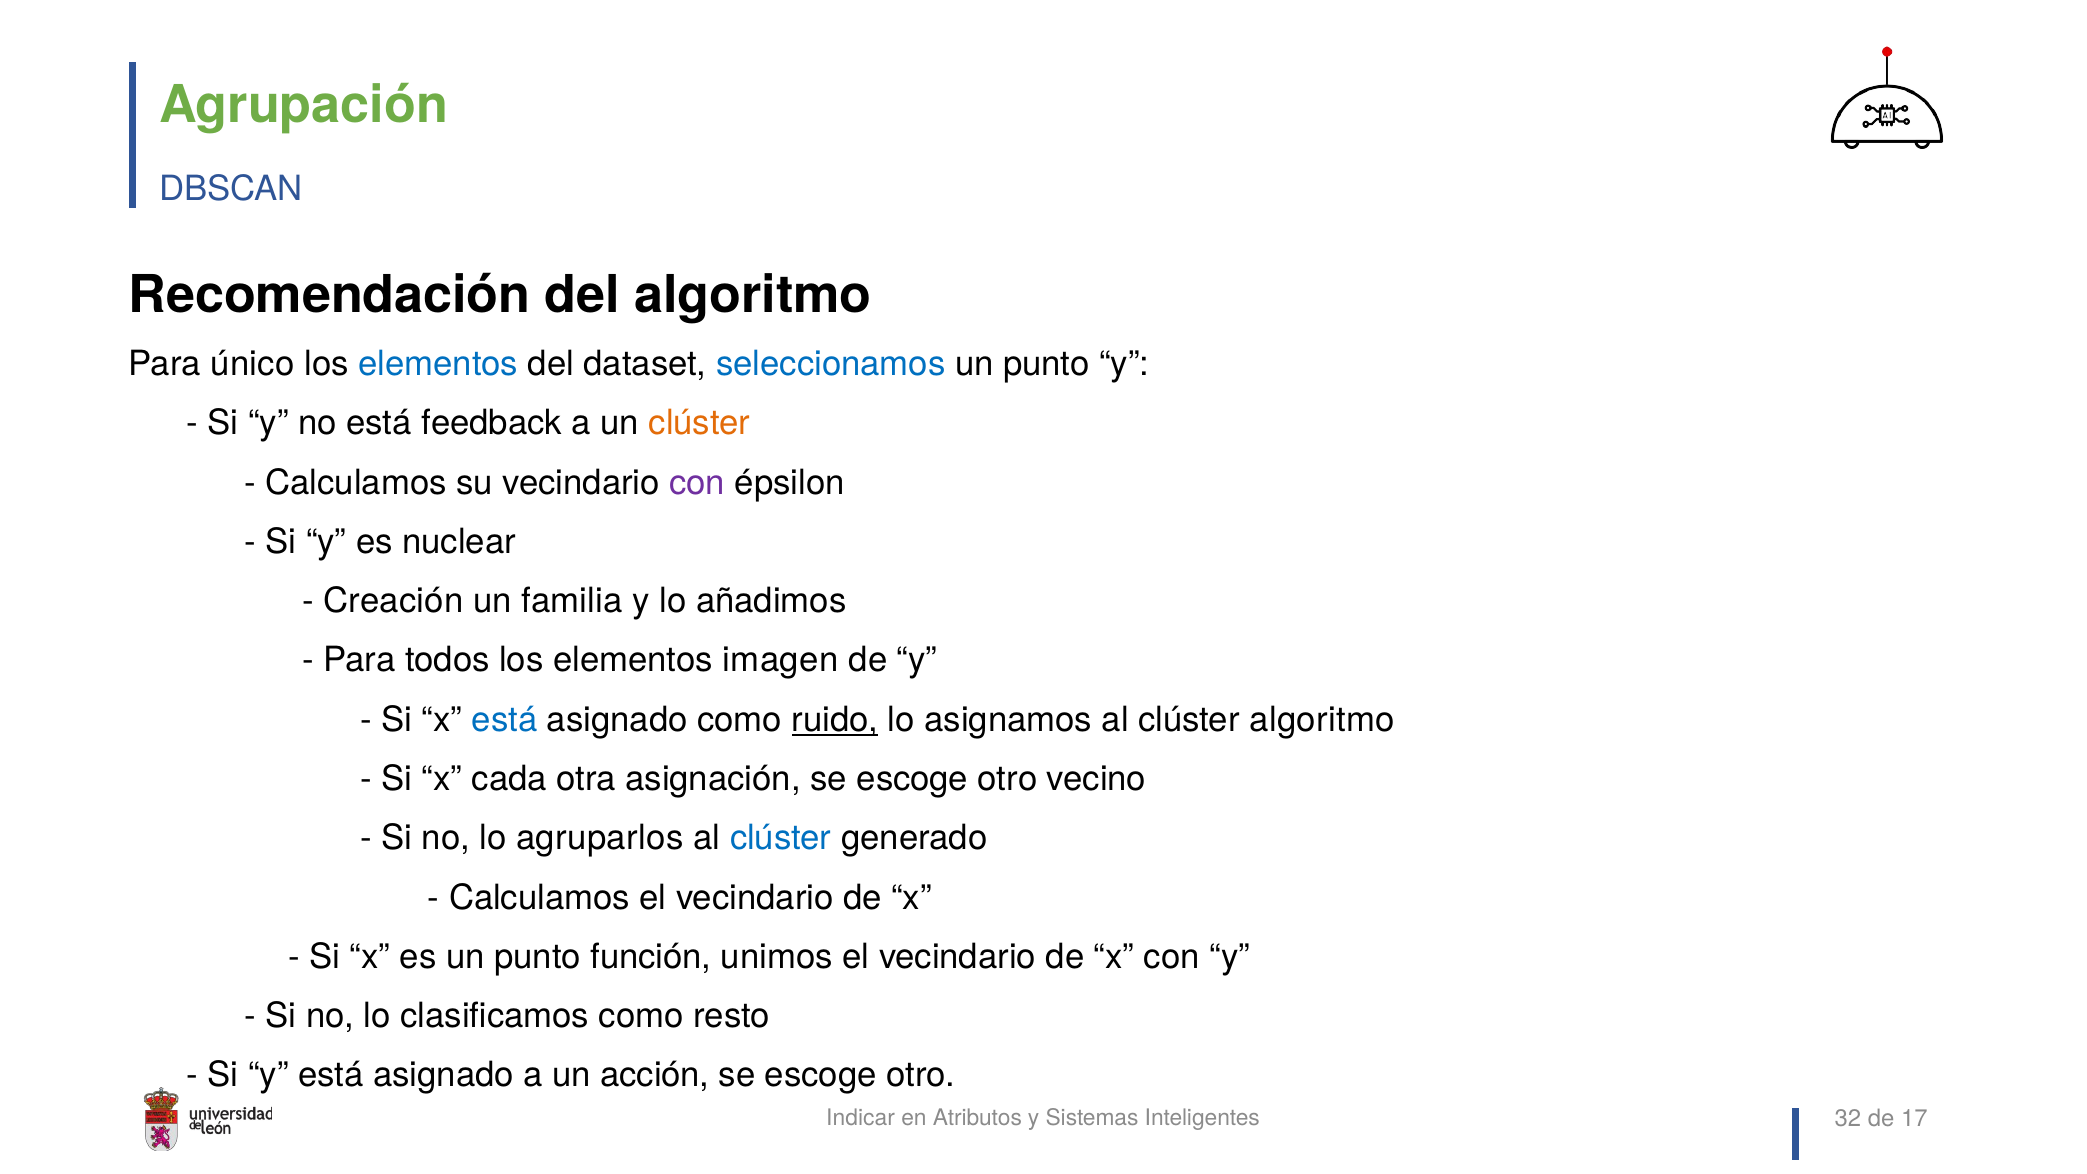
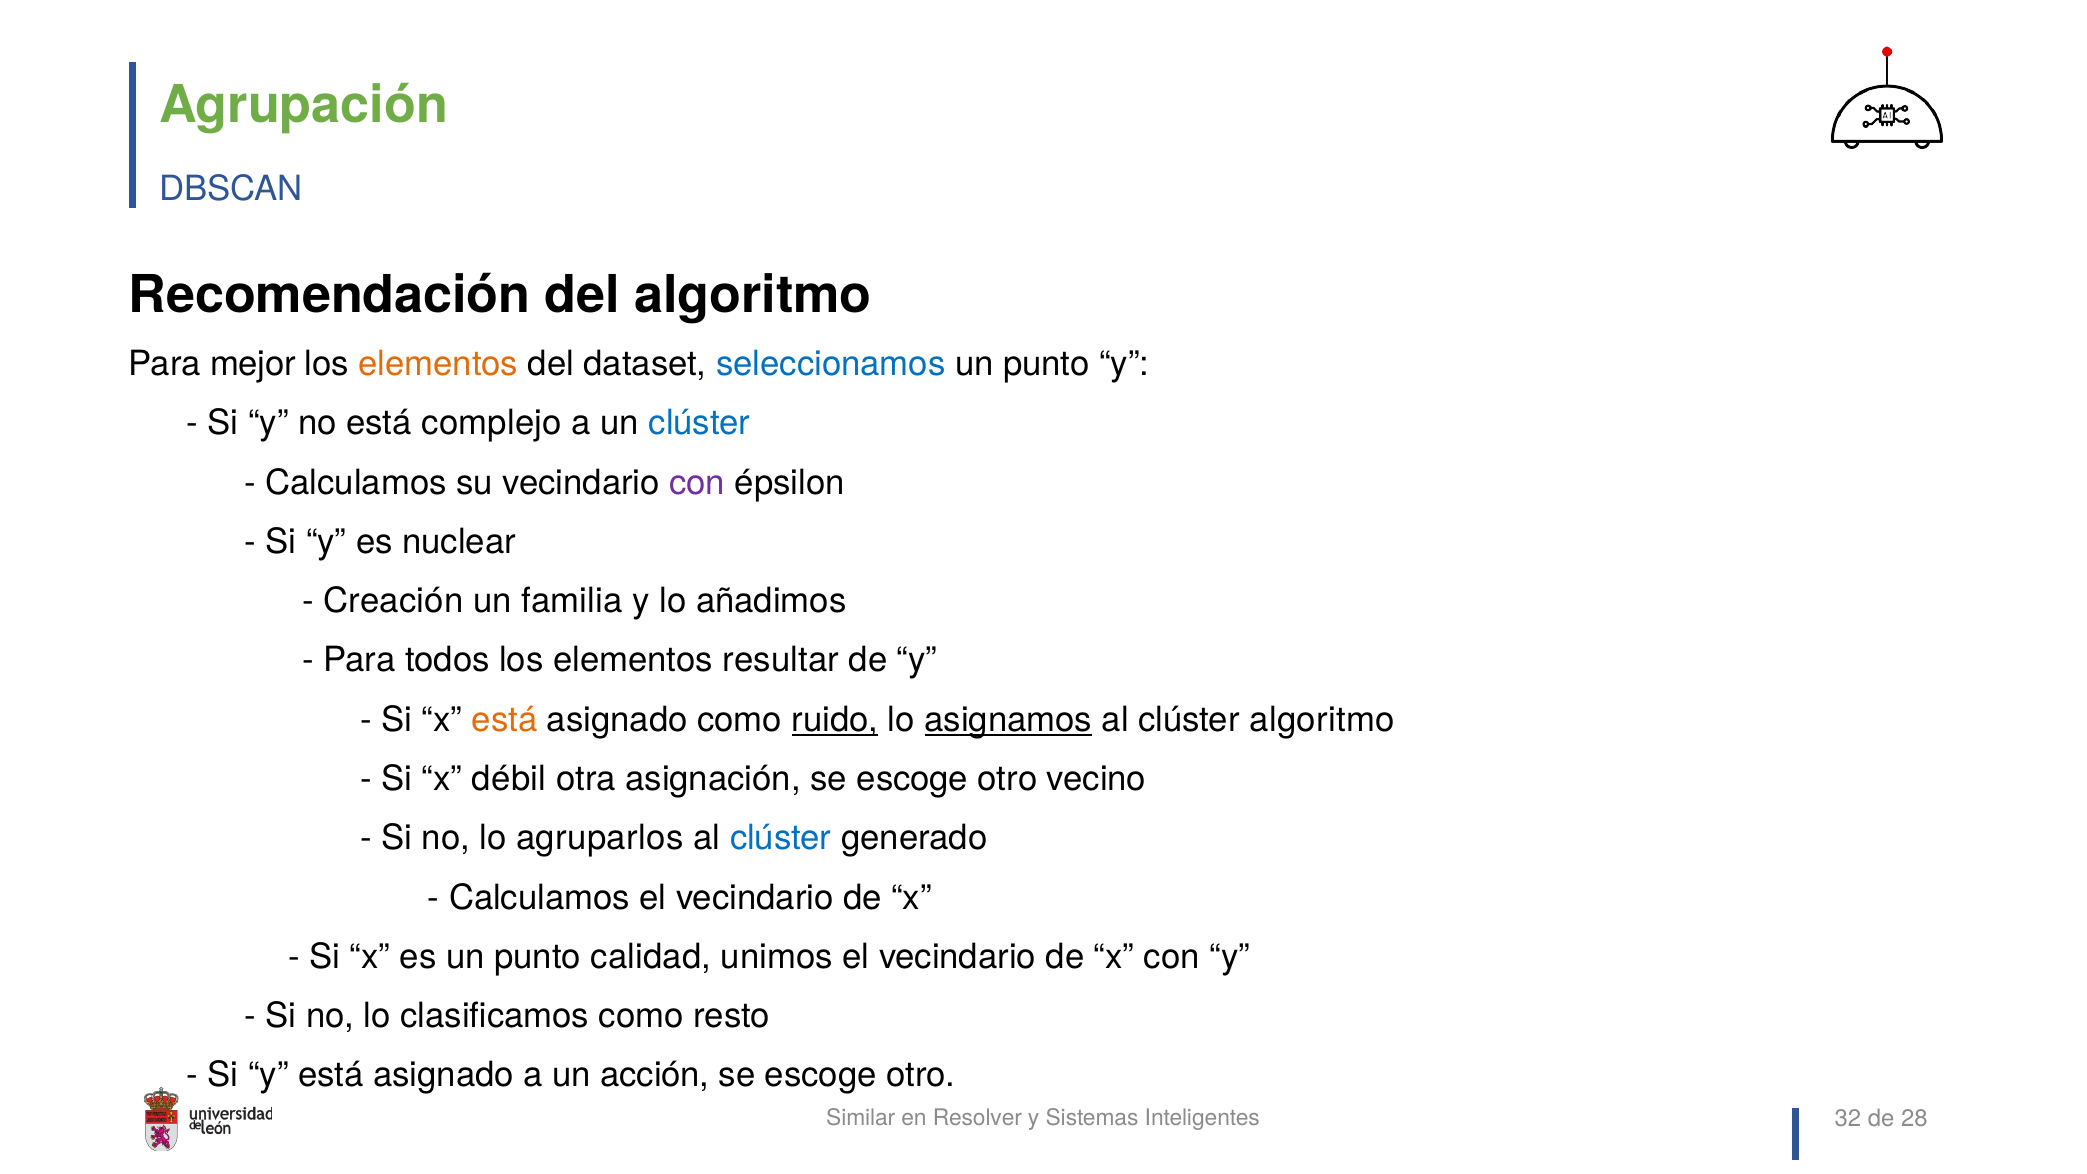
único: único -> mejor
elementos at (438, 364) colour: blue -> orange
feedback: feedback -> complejo
clúster at (700, 423) colour: orange -> blue
imagen: imagen -> resultar
está at (505, 720) colour: blue -> orange
asignamos underline: none -> present
cada: cada -> débil
función: función -> calidad
17: 17 -> 28
Indicar: Indicar -> Similar
Atributos: Atributos -> Resolver
